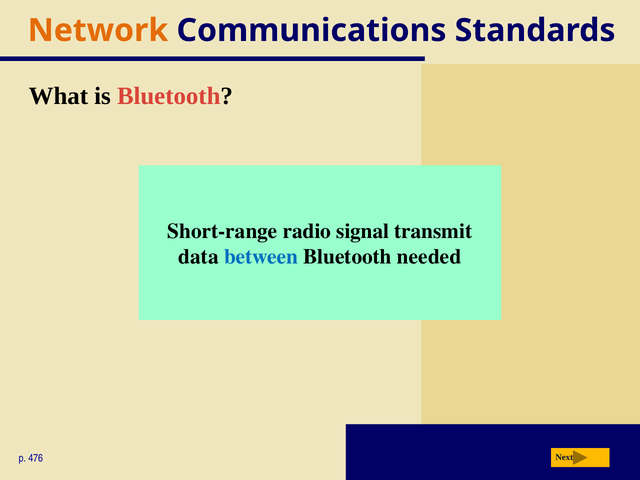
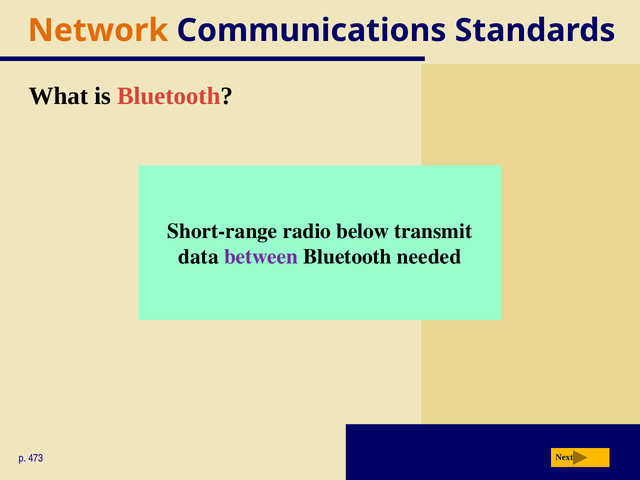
signal: signal -> below
between colour: blue -> purple
476: 476 -> 473
